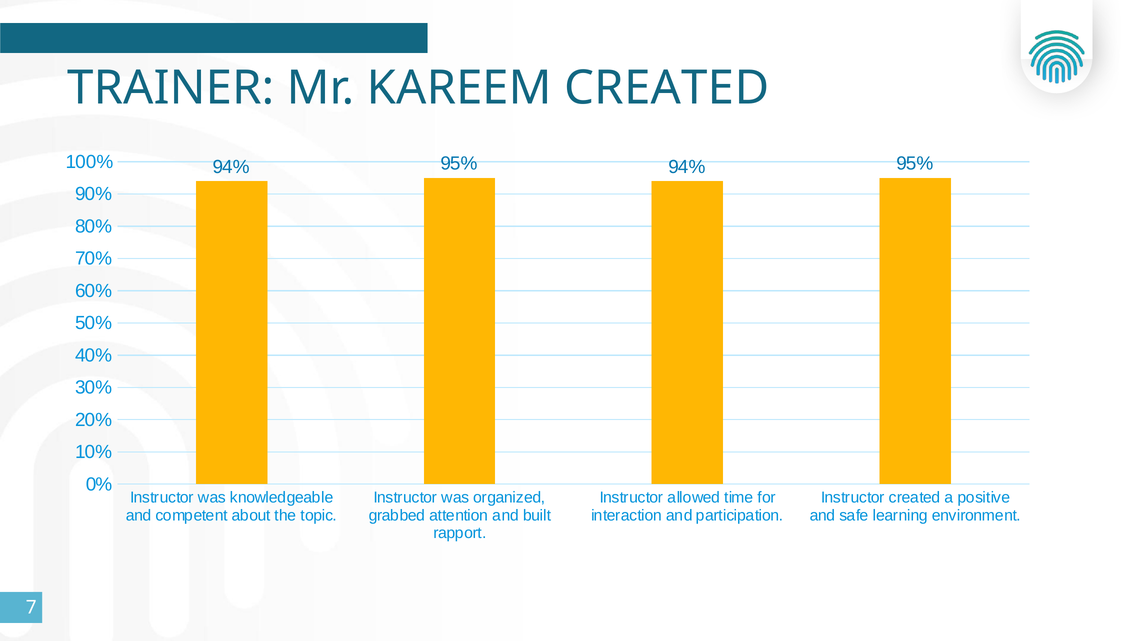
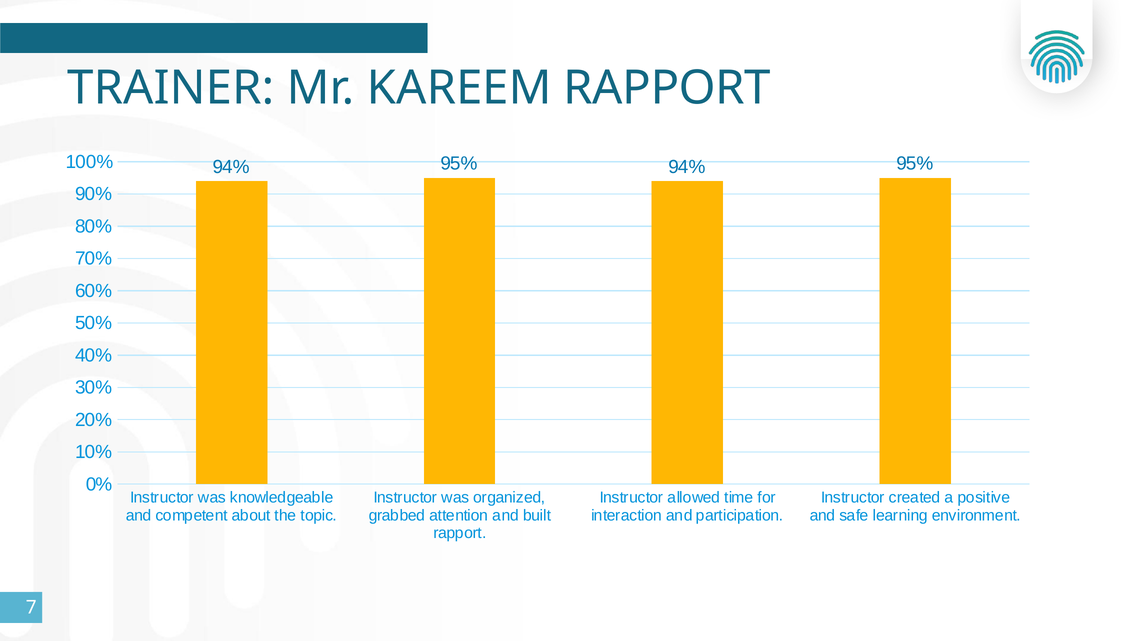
KAREEM CREATED: CREATED -> RAPPORT
